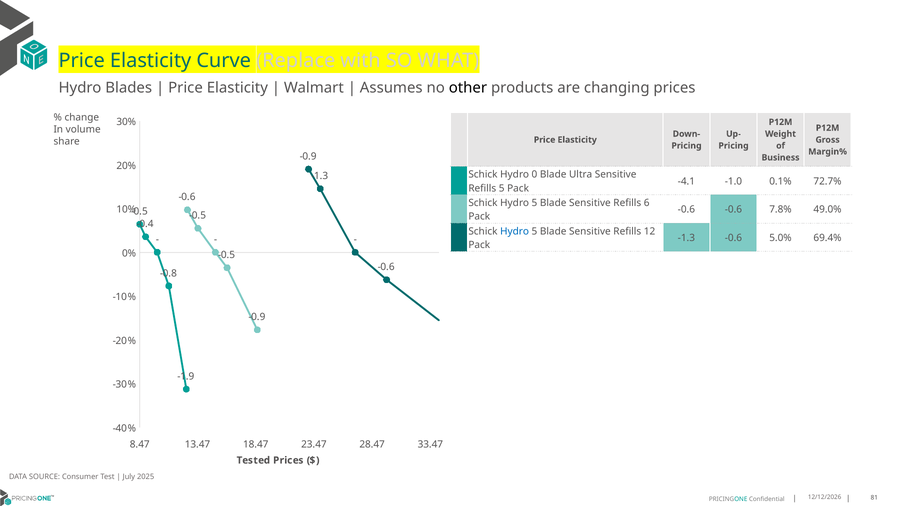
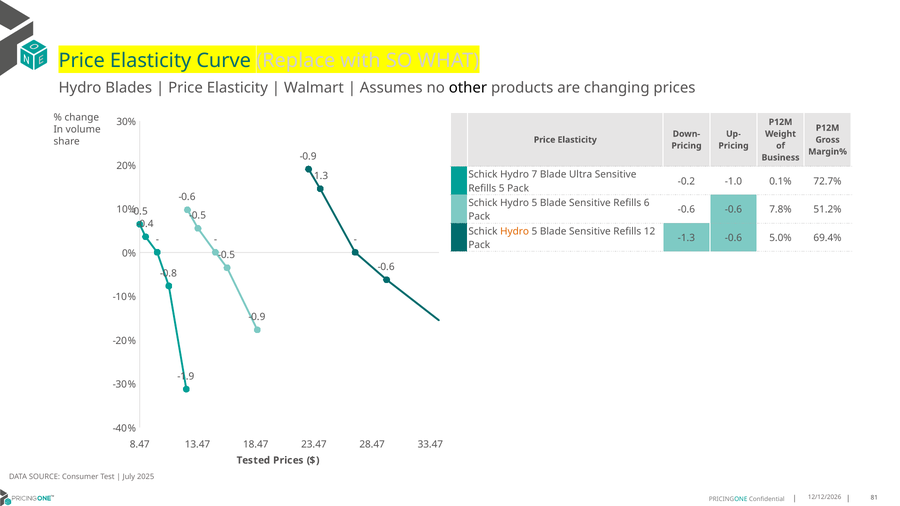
0: 0 -> 7
-4.1: -4.1 -> -0.2
49.0%: 49.0% -> 51.2%
Hydro at (515, 231) colour: blue -> orange
